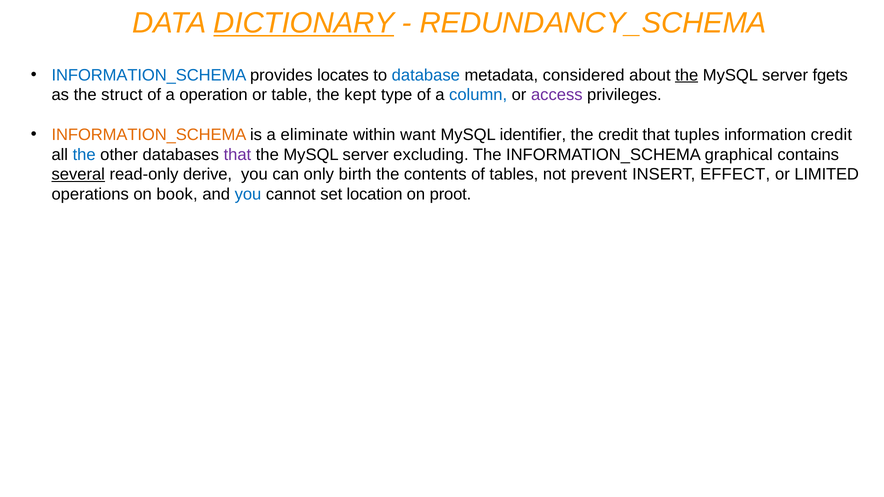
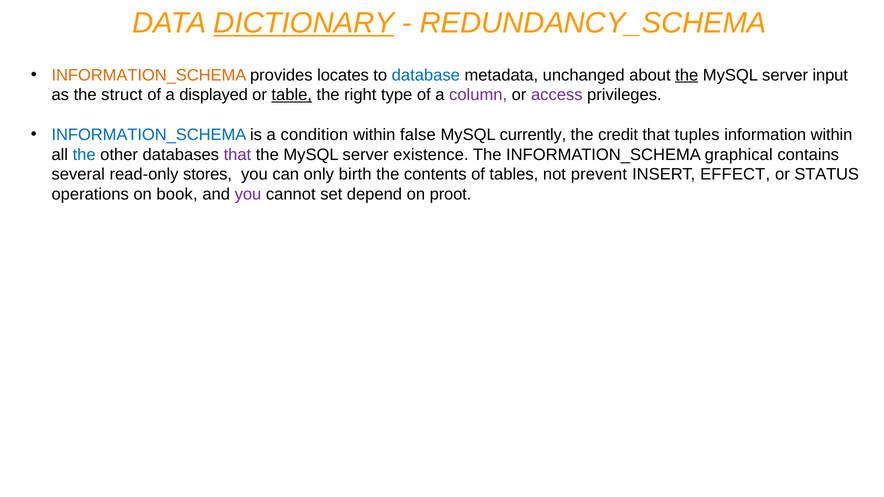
INFORMATION_SCHEMA at (149, 75) colour: blue -> orange
considered: considered -> unchanged
fgets: fgets -> input
operation: operation -> displayed
table underline: none -> present
kept: kept -> right
column colour: blue -> purple
INFORMATION_SCHEMA at (149, 135) colour: orange -> blue
eliminate: eliminate -> condition
want: want -> false
identifier: identifier -> currently
information credit: credit -> within
excluding: excluding -> existence
several underline: present -> none
derive: derive -> stores
LIMITED: LIMITED -> STATUS
you at (248, 194) colour: blue -> purple
location: location -> depend
